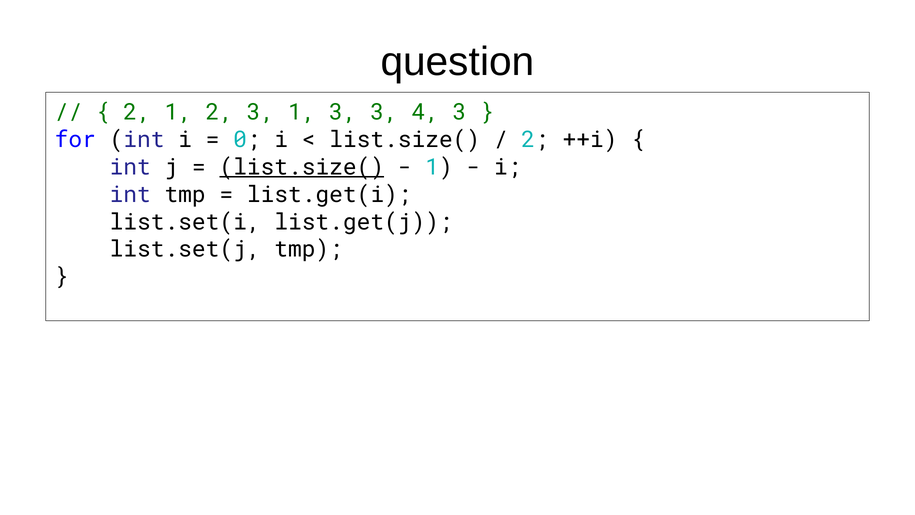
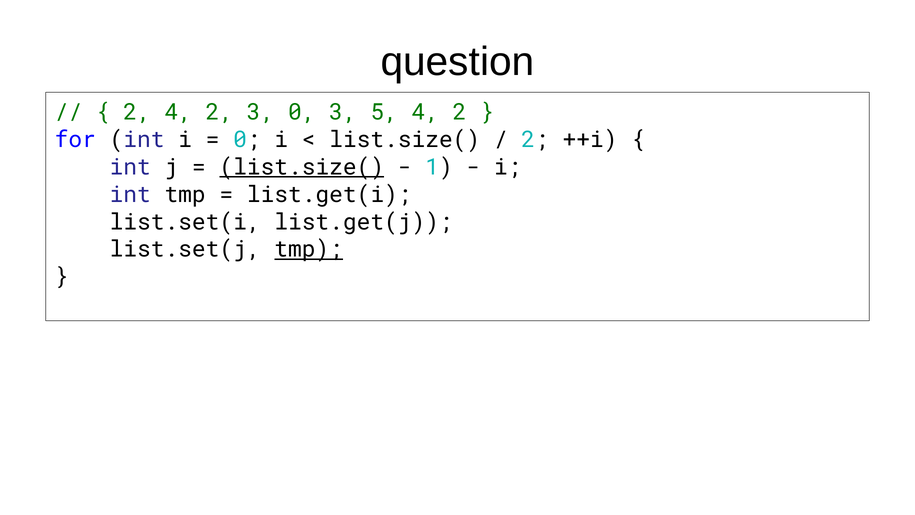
2 1: 1 -> 4
3 1: 1 -> 0
3 3: 3 -> 5
3 at (460, 112): 3 -> 2
tmp at (309, 249) underline: none -> present
